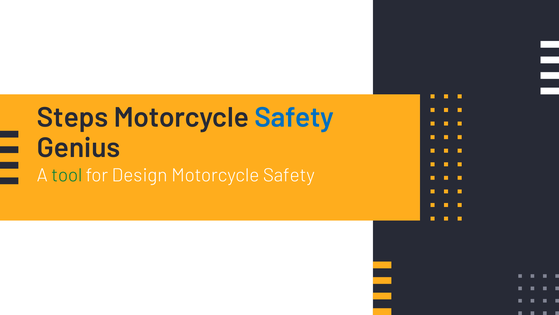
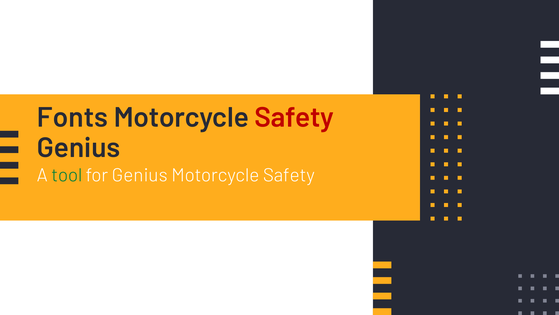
Steps: Steps -> Fonts
Safety at (294, 118) colour: blue -> red
for Design: Design -> Genius
